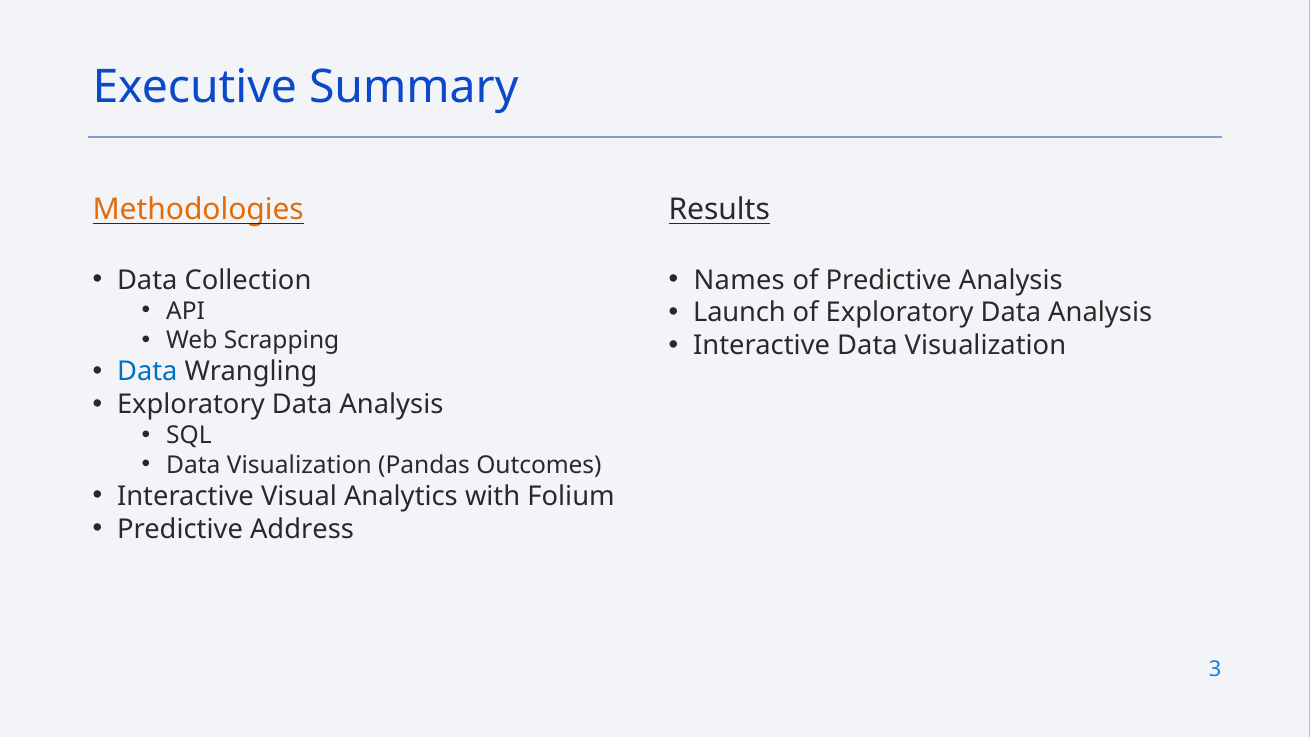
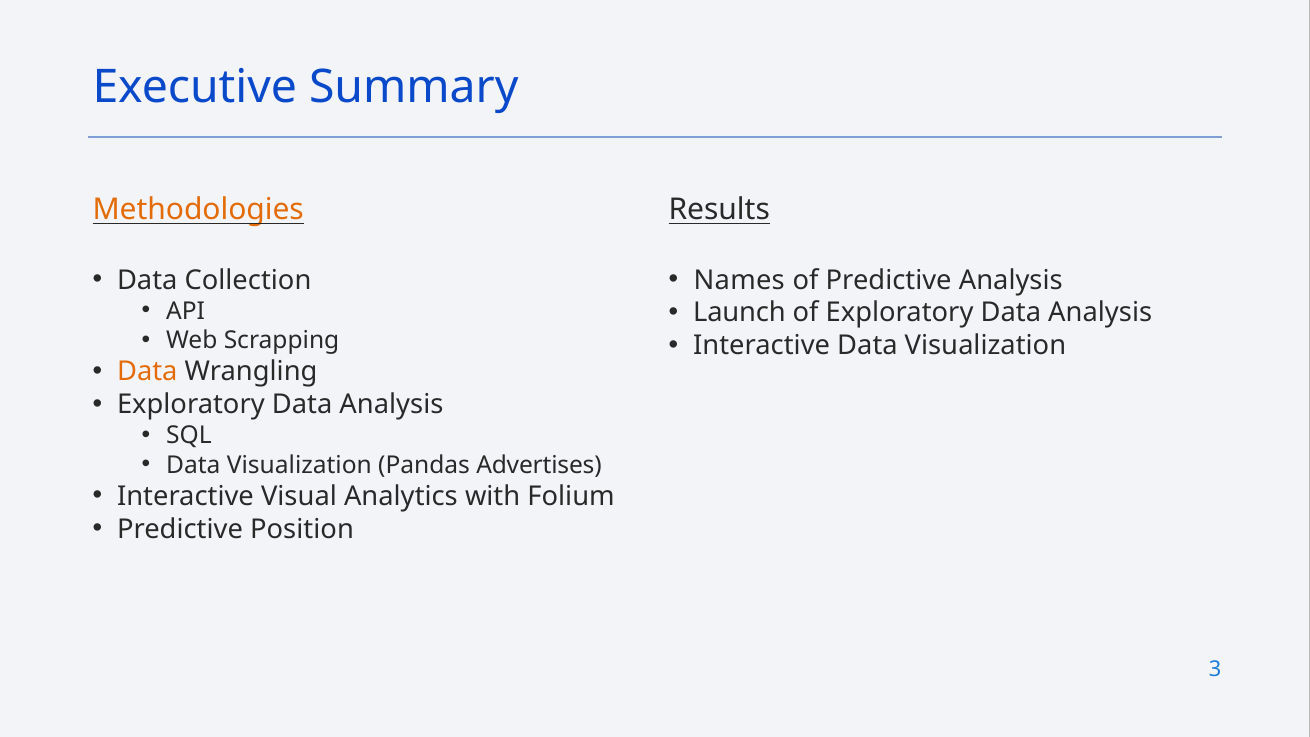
Data at (147, 372) colour: blue -> orange
Outcomes: Outcomes -> Advertises
Address: Address -> Position
